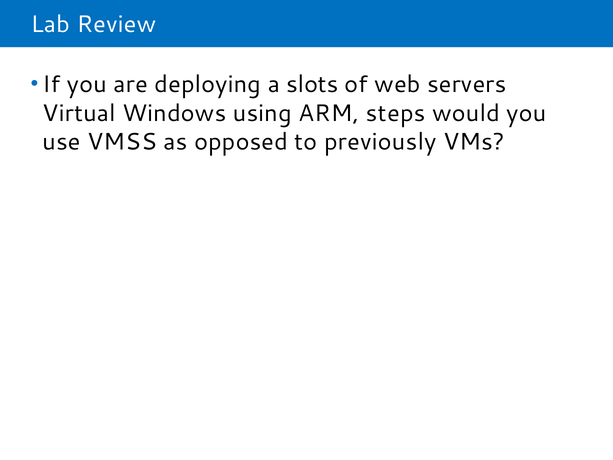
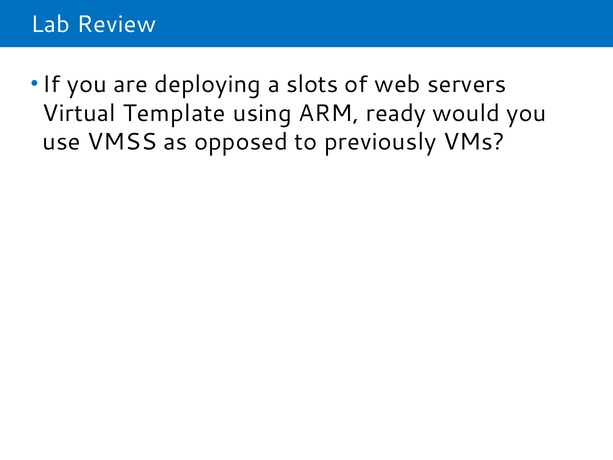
Windows: Windows -> Template
steps: steps -> ready
